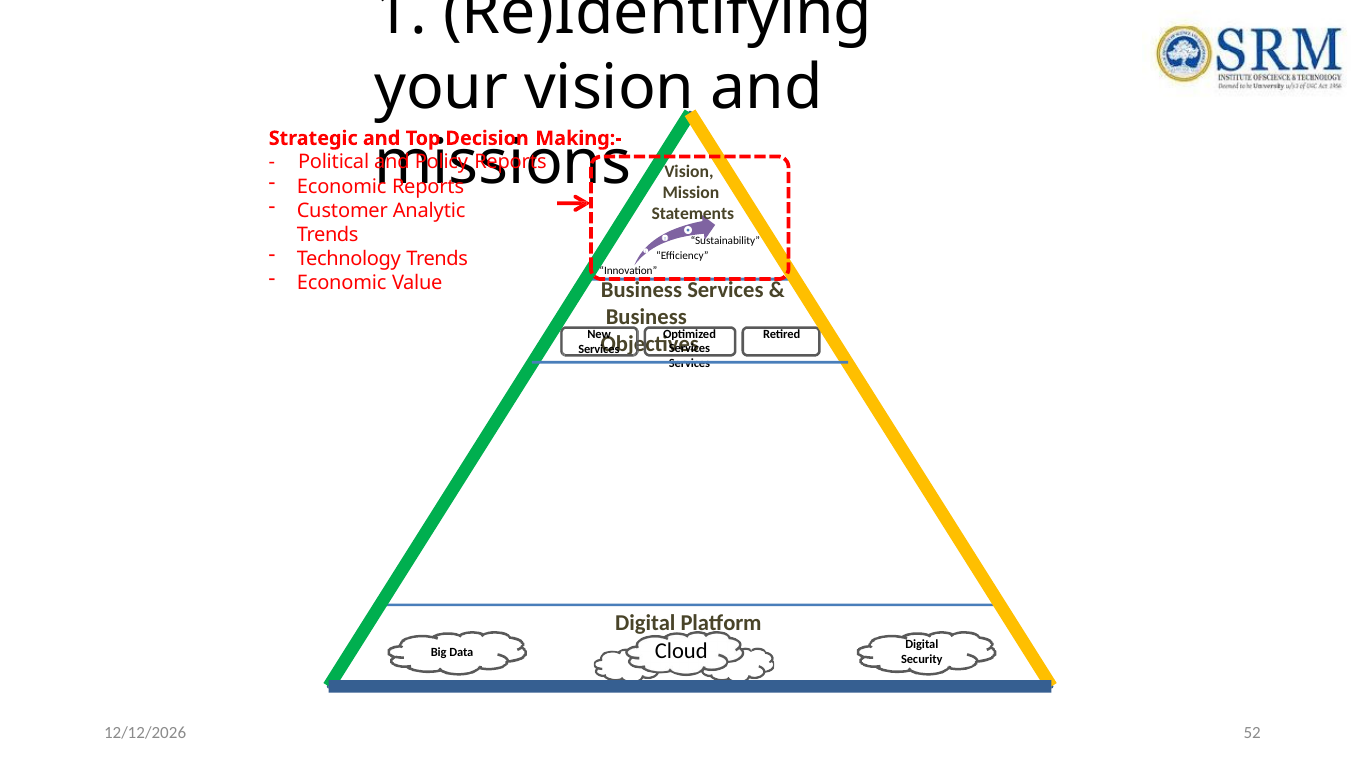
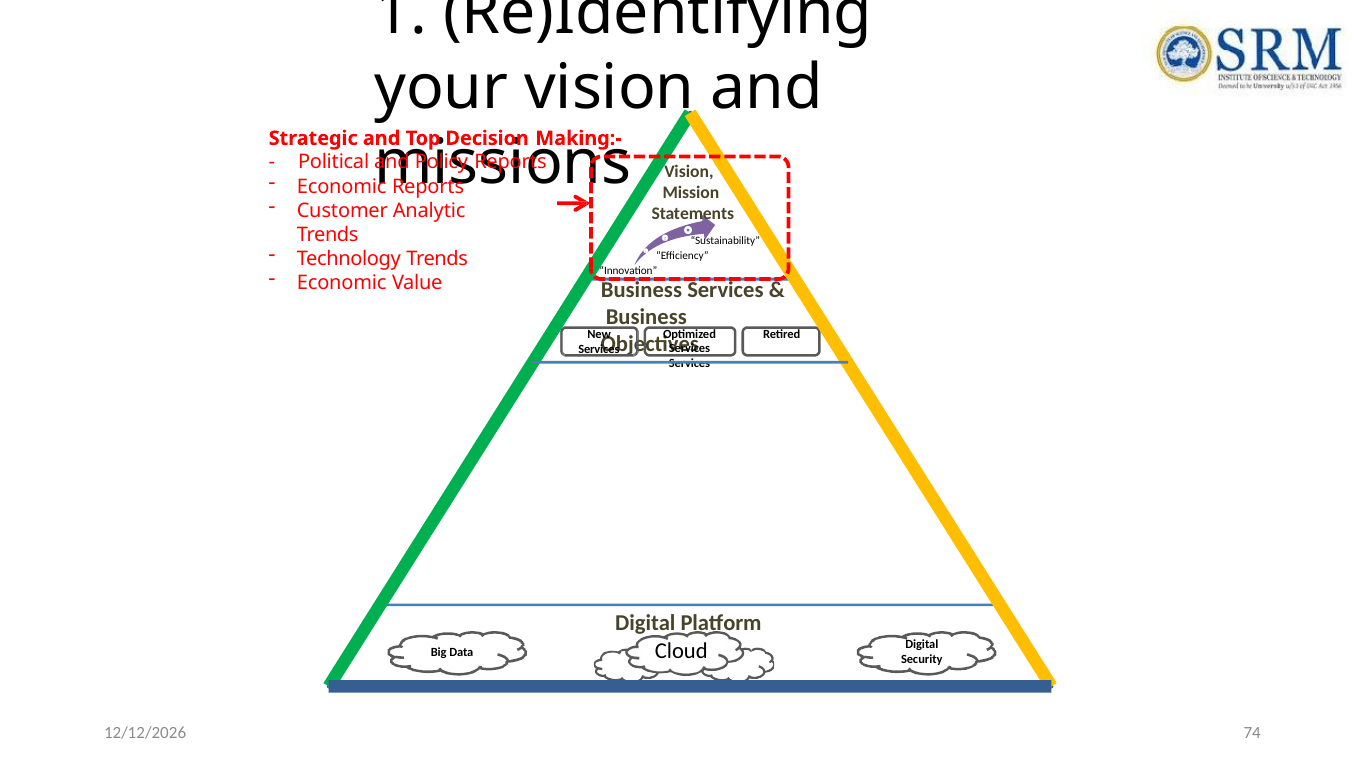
52: 52 -> 74
